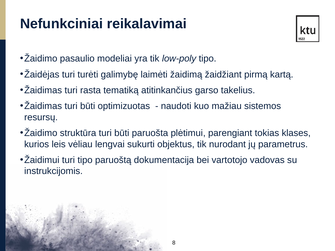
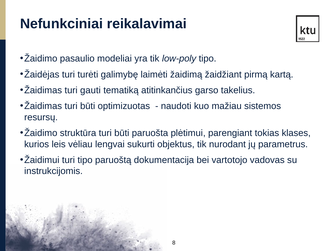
rasta: rasta -> gauti
